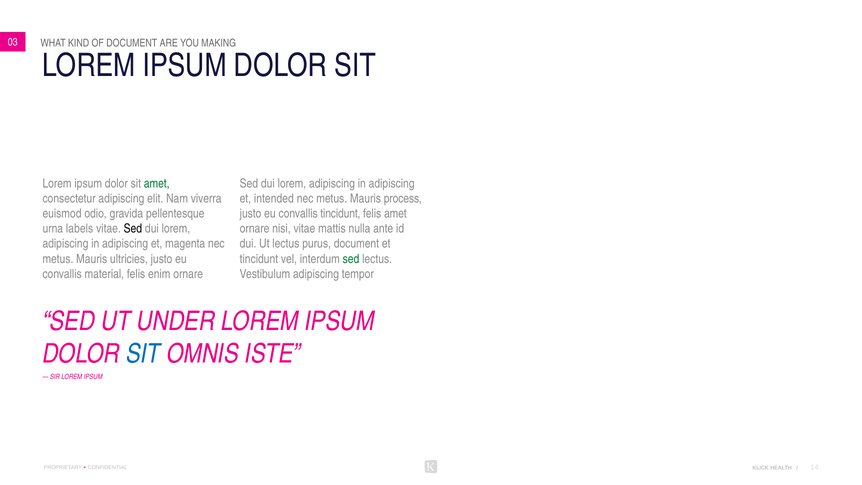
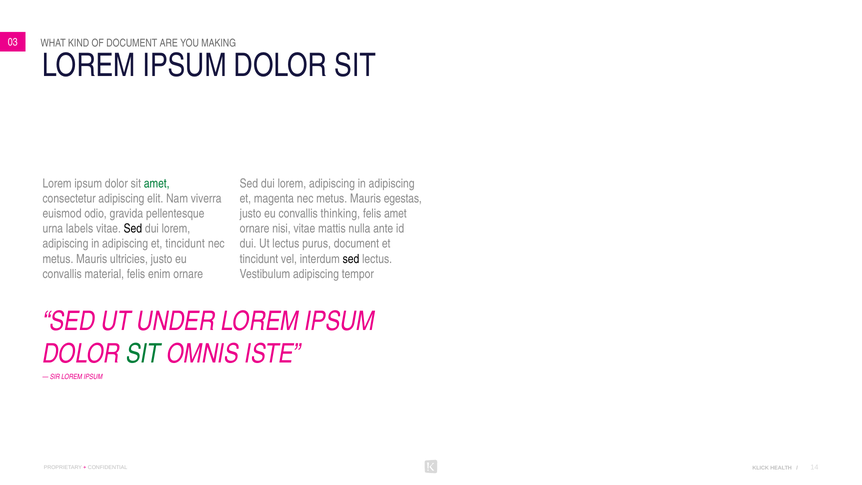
intended: intended -> magenta
process: process -> egestas
convallis tincidunt: tincidunt -> thinking
adipiscing et magenta: magenta -> tincidunt
sed at (351, 259) colour: green -> black
SIT at (143, 353) colour: blue -> green
